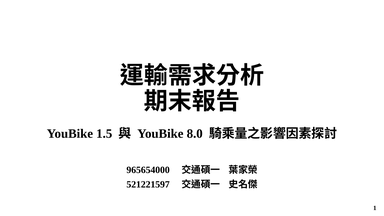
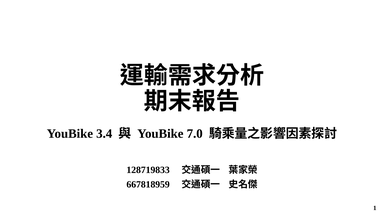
1.5: 1.5 -> 3.4
8.0: 8.0 -> 7.0
965654000: 965654000 -> 128719833
521221597: 521221597 -> 667818959
